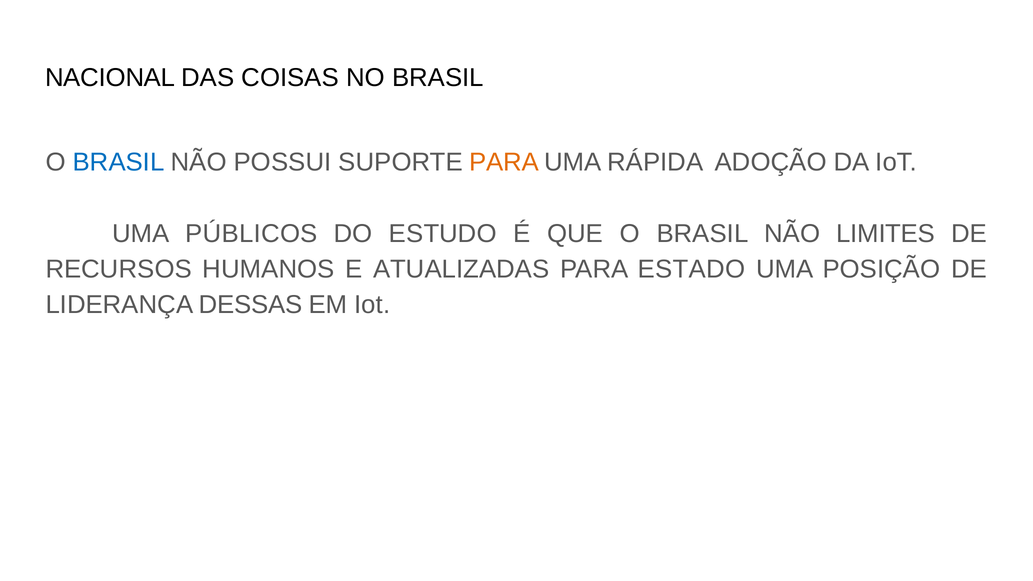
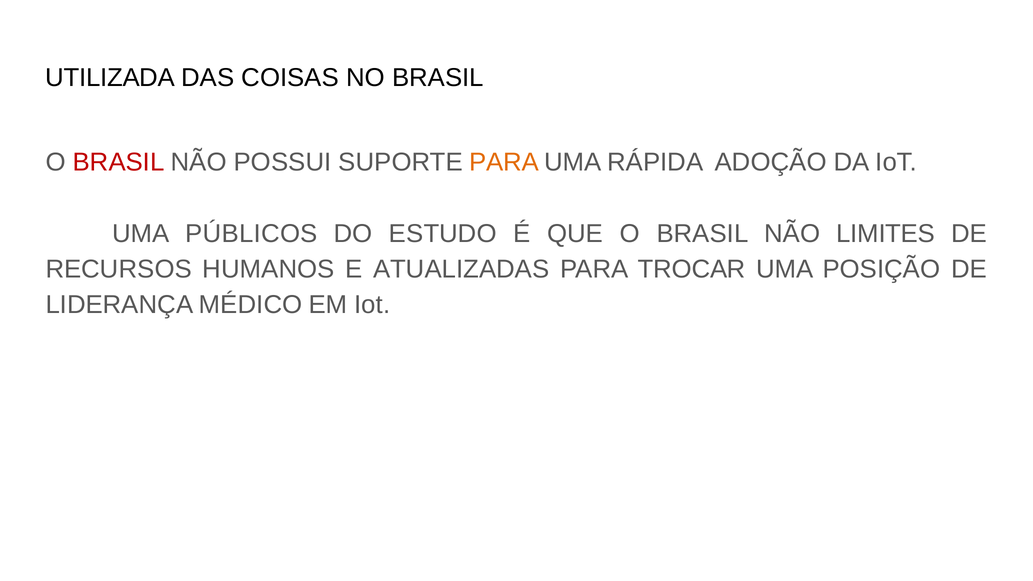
NACIONAL: NACIONAL -> UTILIZADA
BRASIL at (119, 162) colour: blue -> red
ESTADO: ESTADO -> TROCAR
DESSAS: DESSAS -> MÉDICO
